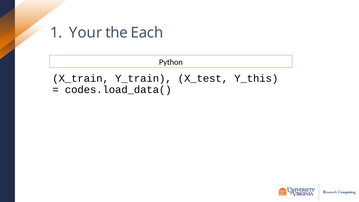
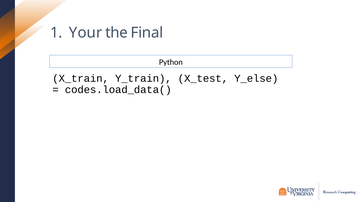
Each: Each -> Final
Y_this: Y_this -> Y_else
